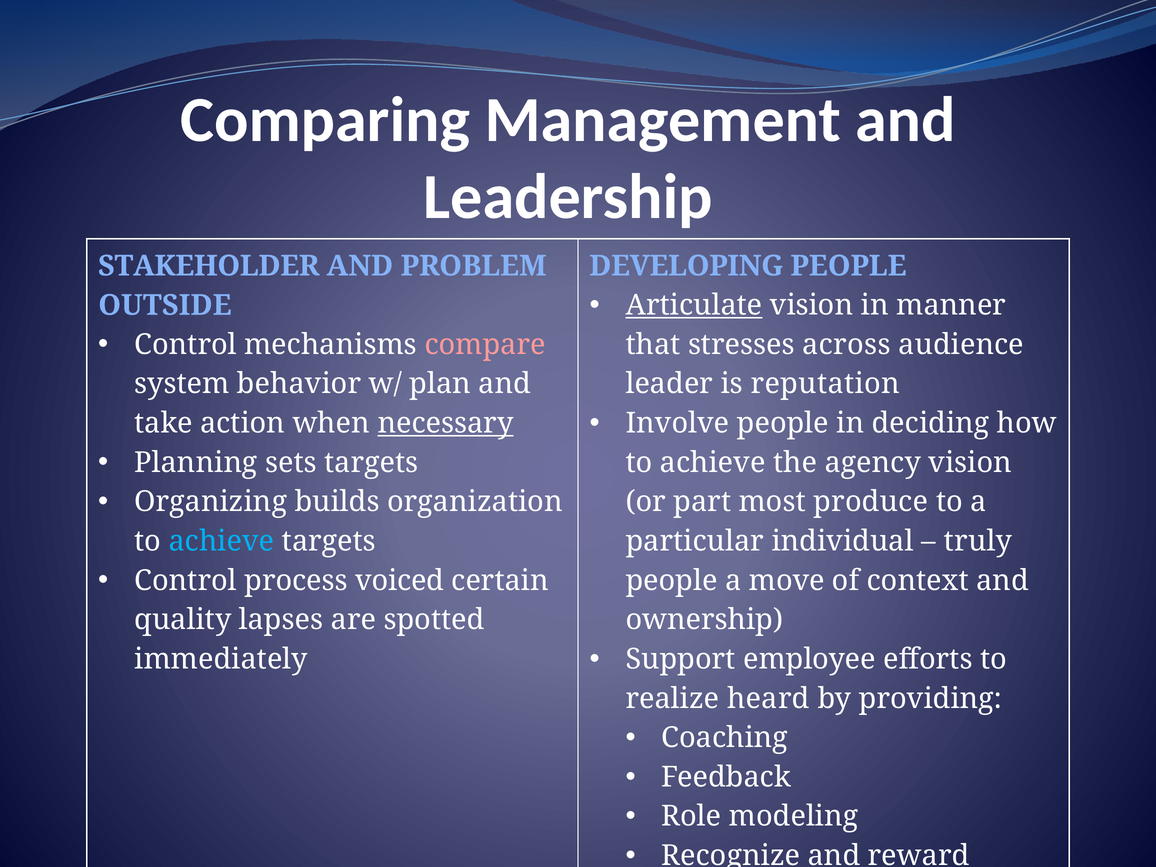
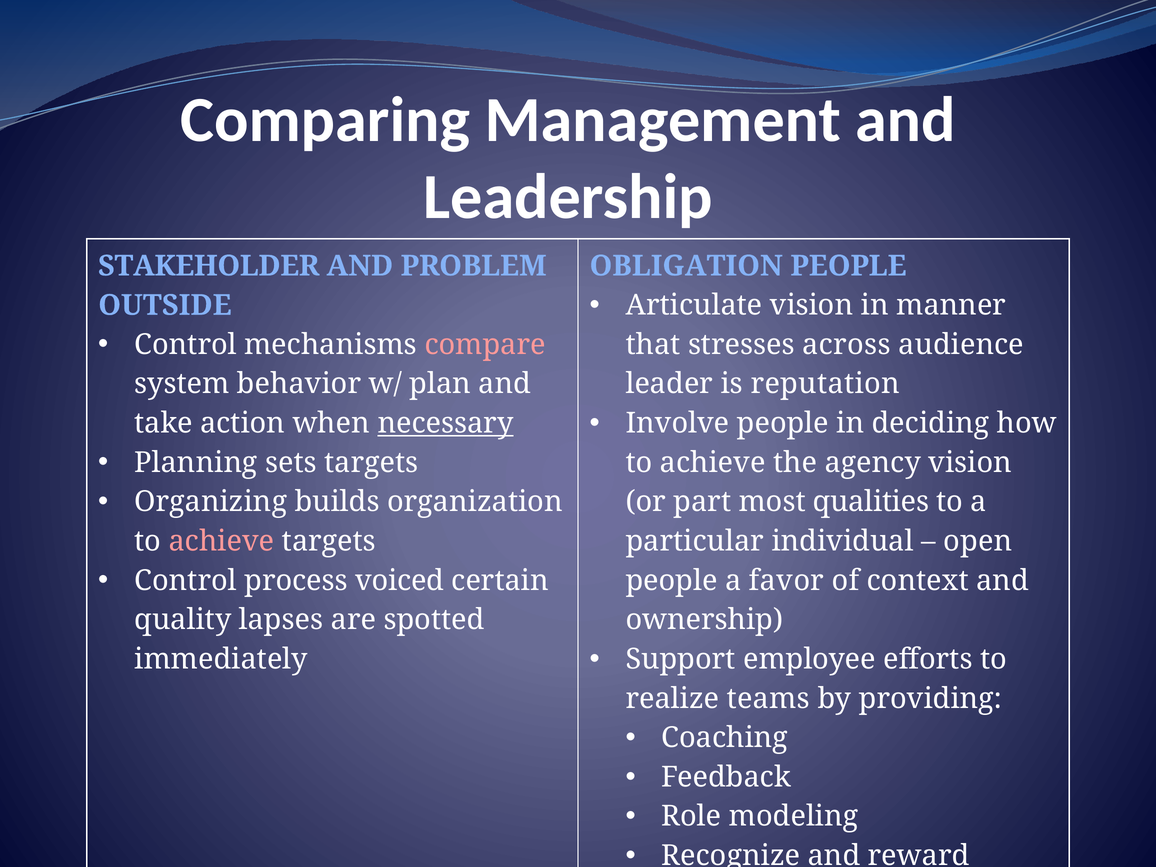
DEVELOPING: DEVELOPING -> OBLIGATION
Articulate underline: present -> none
produce: produce -> qualities
achieve at (221, 541) colour: light blue -> pink
truly: truly -> open
move: move -> favor
heard: heard -> teams
